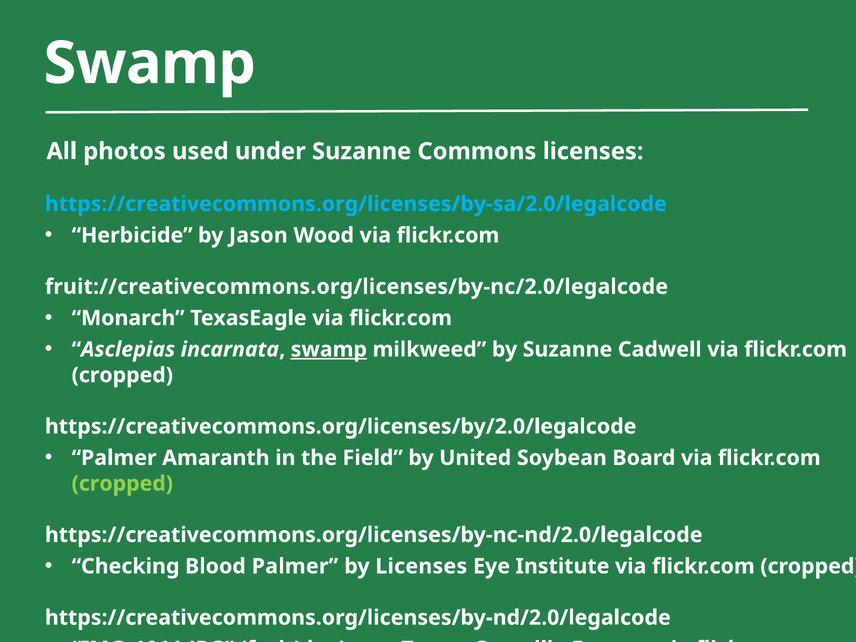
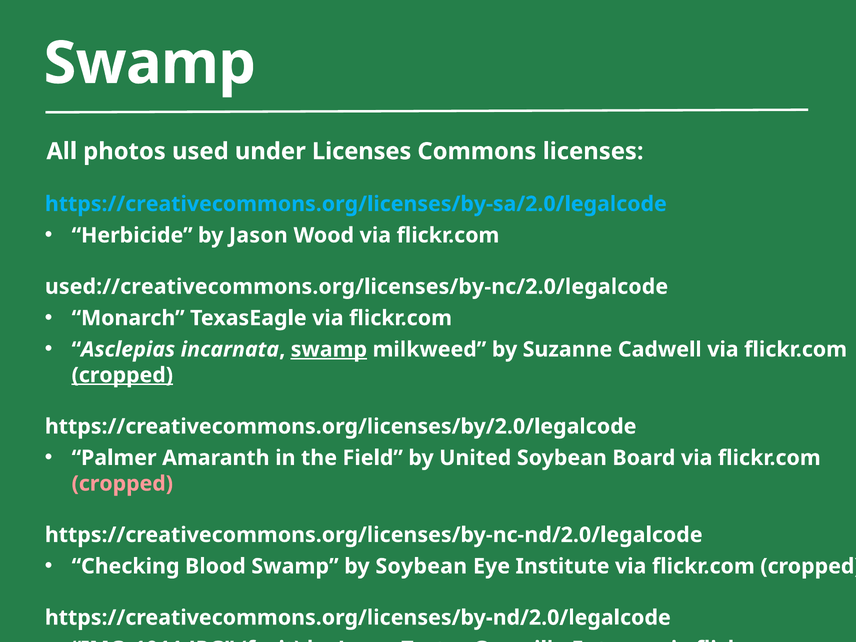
under Suzanne: Suzanne -> Licenses
fruit://creativecommons.org/licenses/by-nc/2.0/legalcode: fruit://creativecommons.org/licenses/by-nc/2.0/legalcode -> used://creativecommons.org/licenses/by-nc/2.0/legalcode
cropped at (122, 375) underline: none -> present
cropped at (122, 484) colour: light green -> pink
Blood Palmer: Palmer -> Swamp
by Licenses: Licenses -> Soybean
